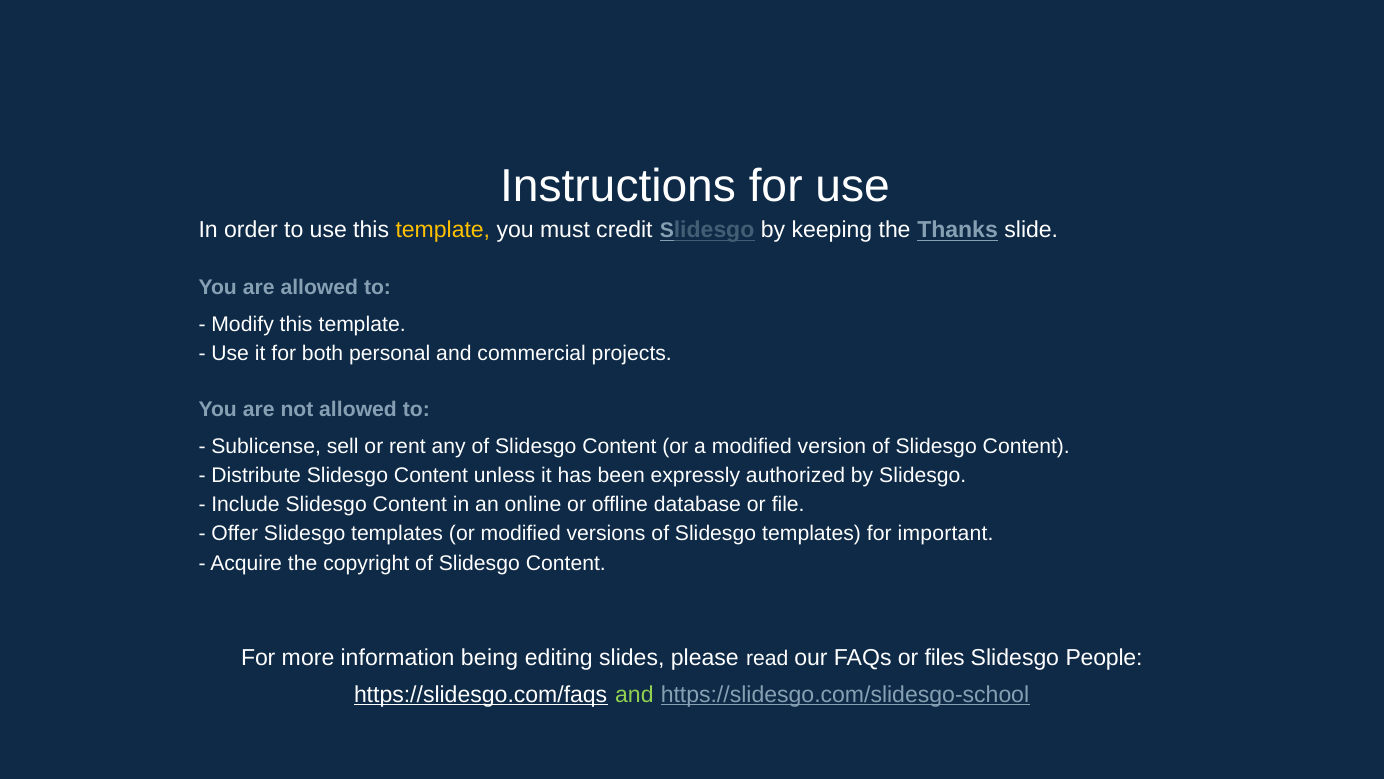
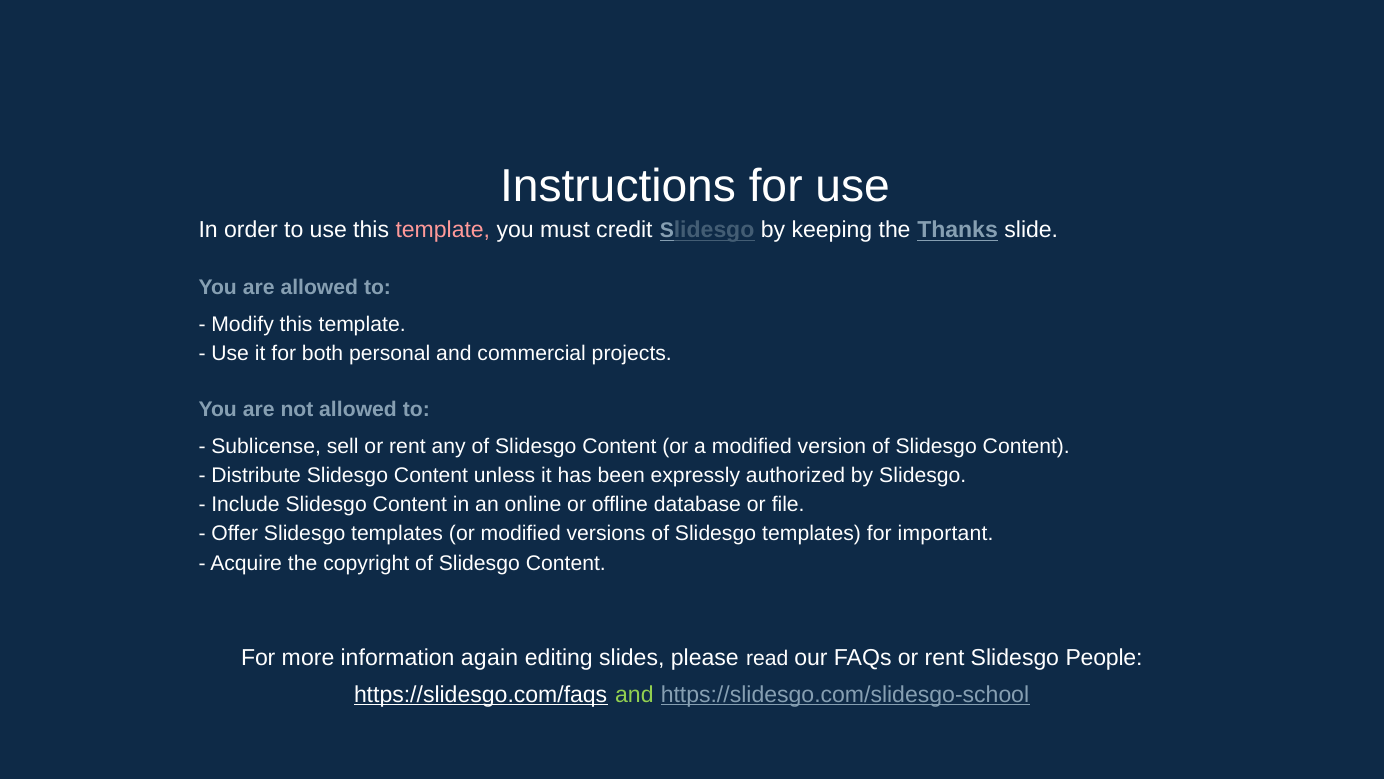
template at (443, 230) colour: yellow -> pink
being: being -> again
FAQs or files: files -> rent
